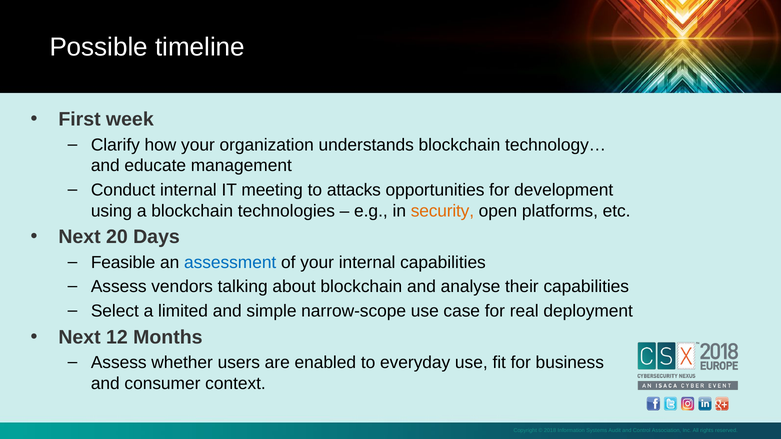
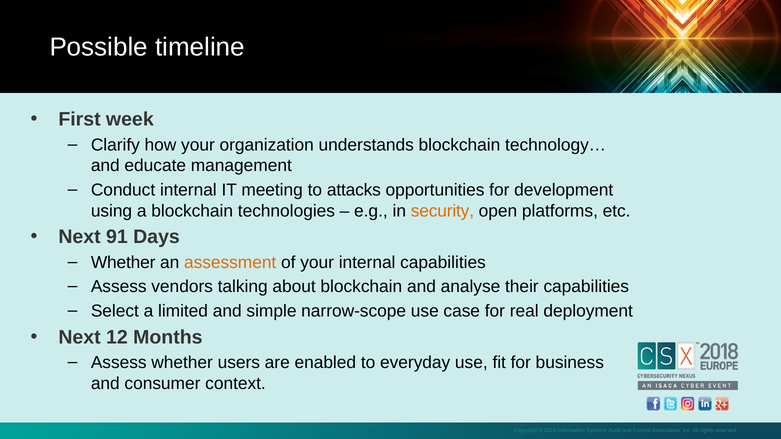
20: 20 -> 91
Feasible at (123, 263): Feasible -> Whether
assessment colour: blue -> orange
